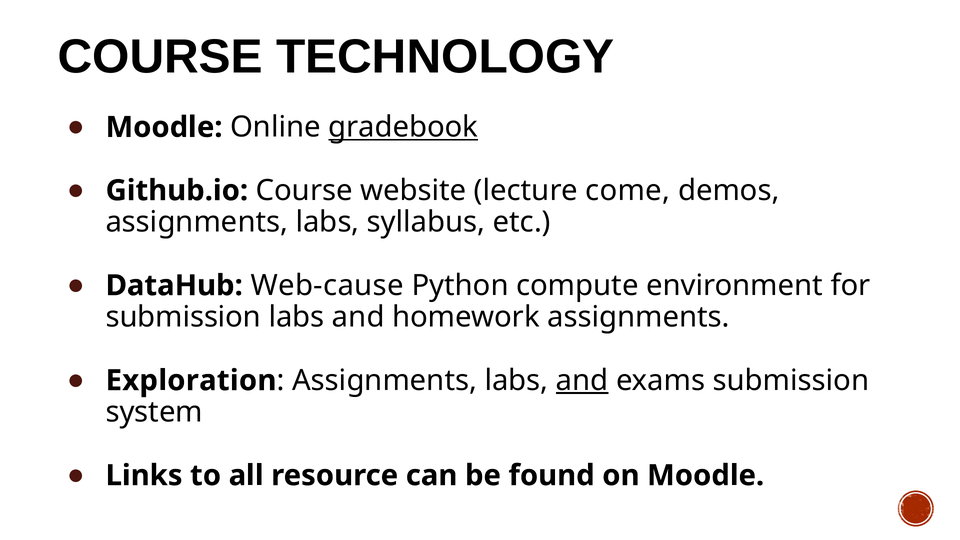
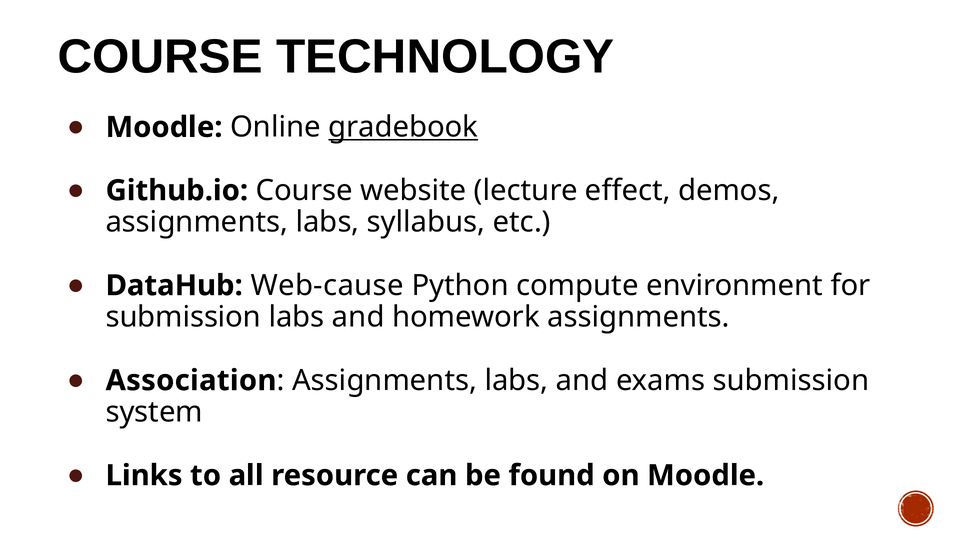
come: come -> effect
Exploration: Exploration -> Association
and at (582, 381) underline: present -> none
